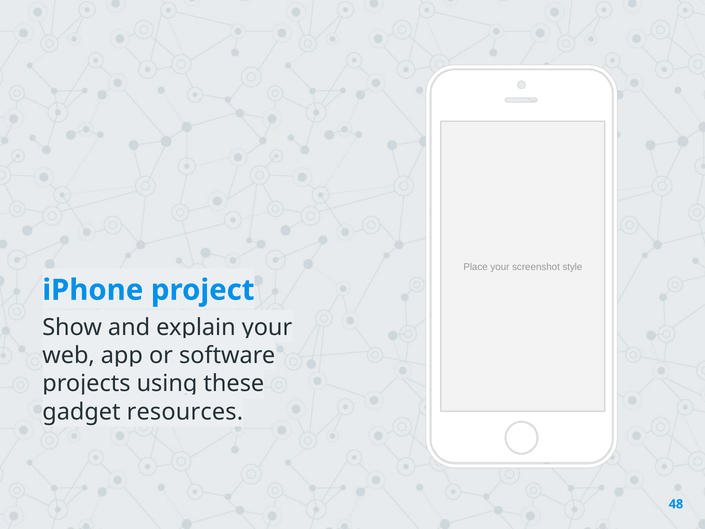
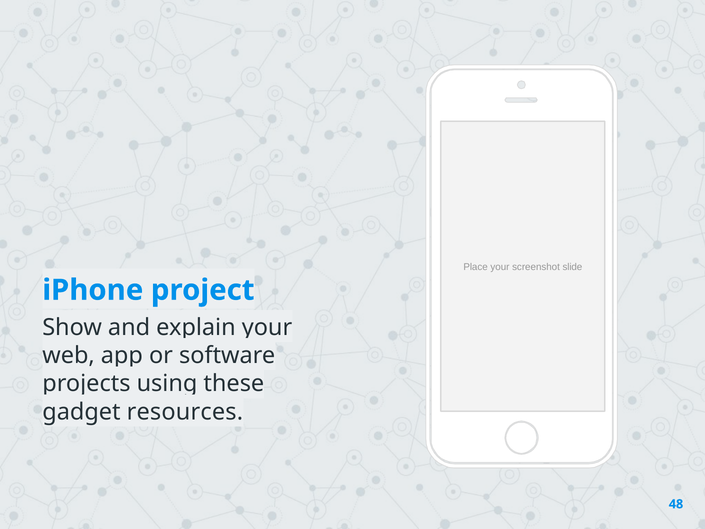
style: style -> slide
